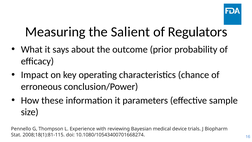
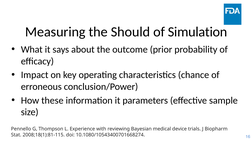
Salient: Salient -> Should
Regulators: Regulators -> Simulation
